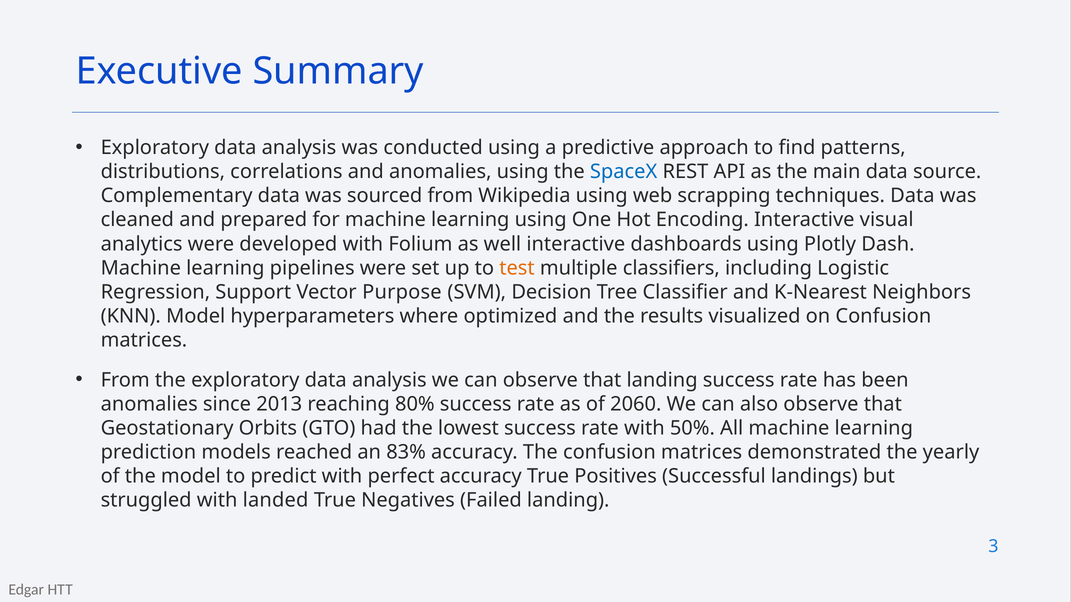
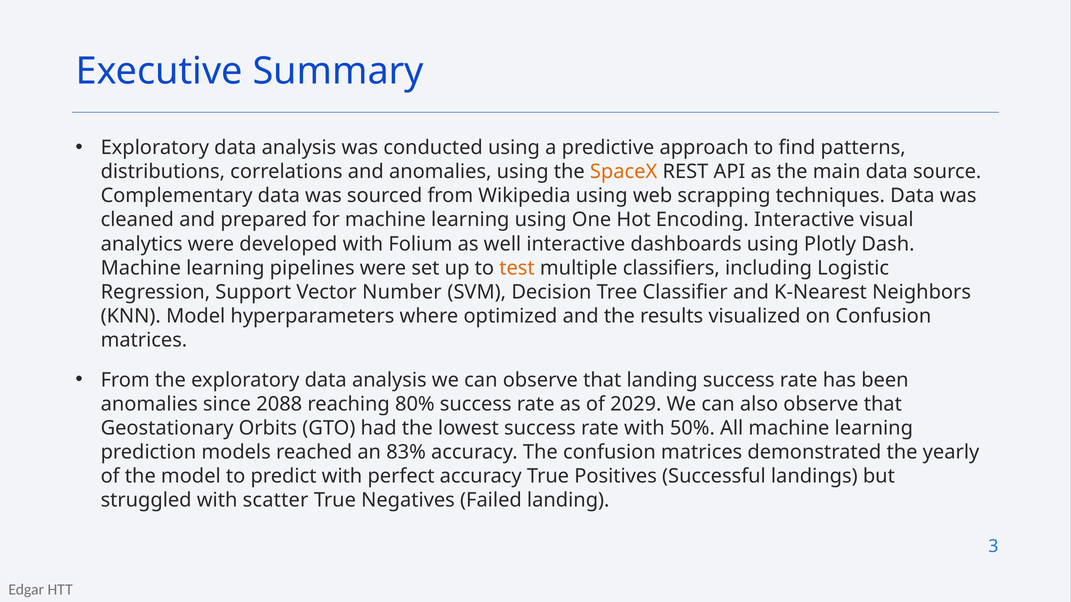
SpaceX colour: blue -> orange
Purpose: Purpose -> Number
2013: 2013 -> 2088
2060: 2060 -> 2029
landed: landed -> scatter
